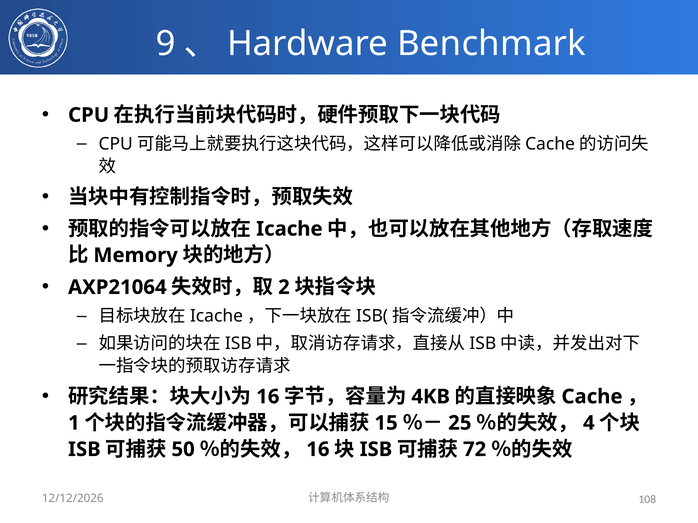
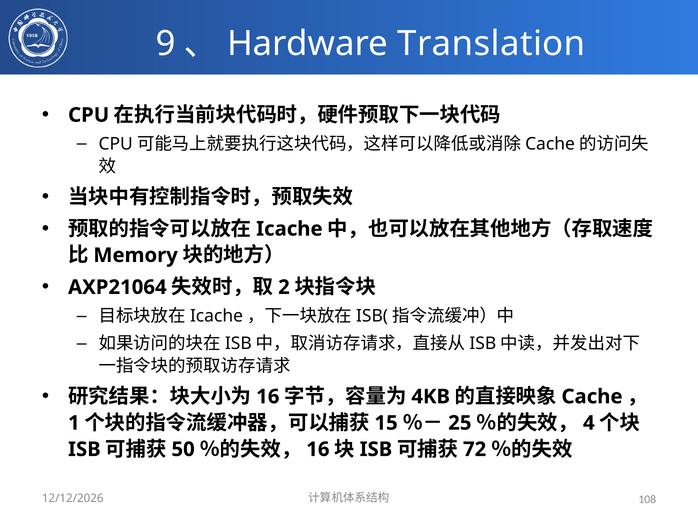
Benchmark: Benchmark -> Translation
